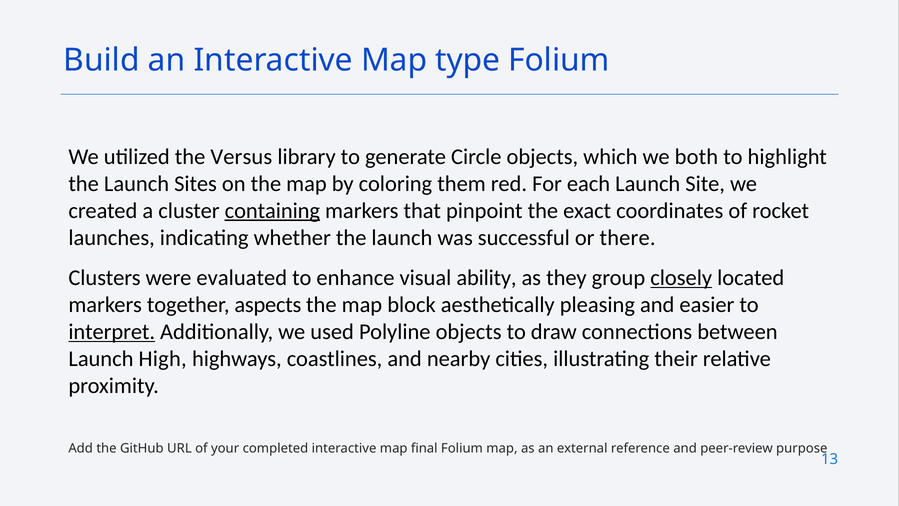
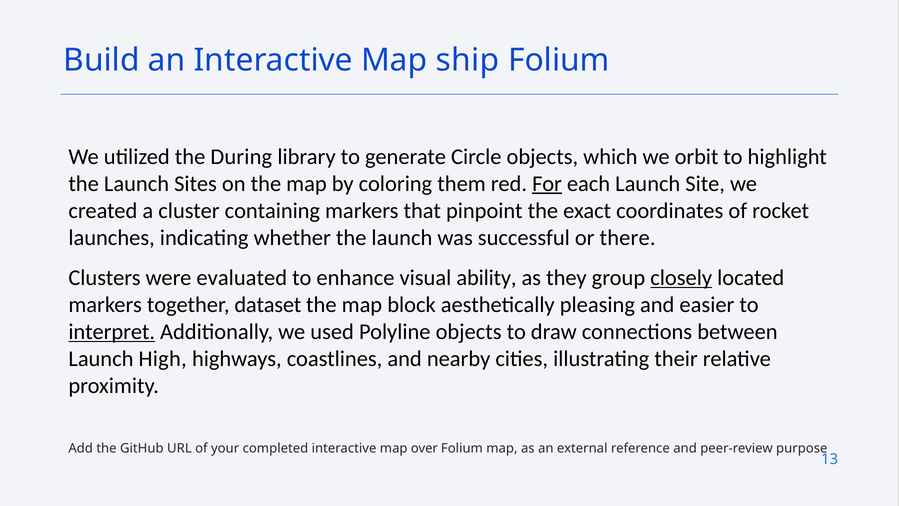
type: type -> ship
Versus: Versus -> During
both: both -> orbit
For underline: none -> present
containing underline: present -> none
aspects: aspects -> dataset
final: final -> over
